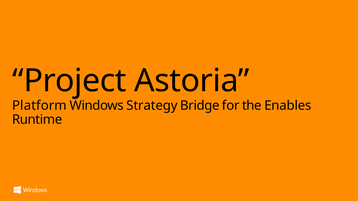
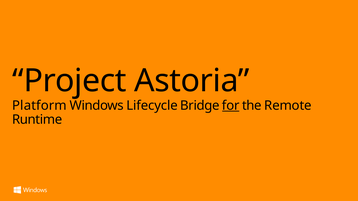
Strategy: Strategy -> Lifecycle
for underline: none -> present
Enables: Enables -> Remote
